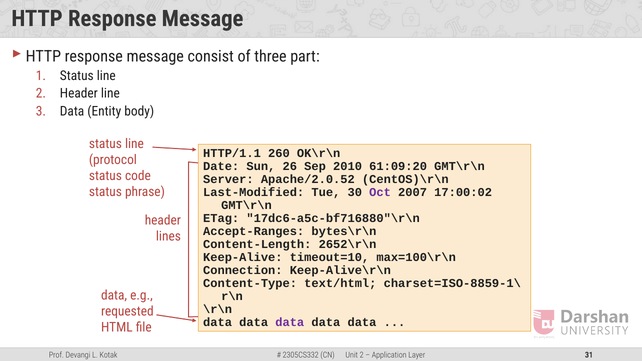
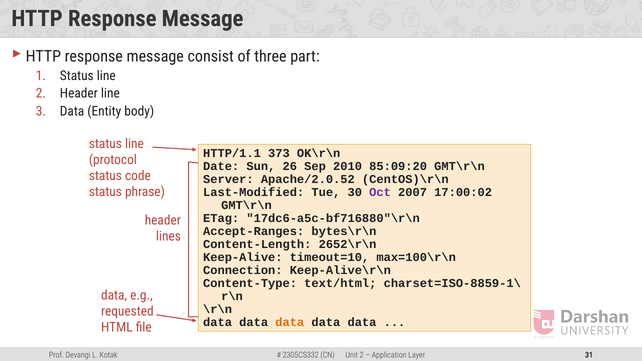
260: 260 -> 373
61:09:20: 61:09:20 -> 85:09:20
data at (290, 322) colour: purple -> orange
